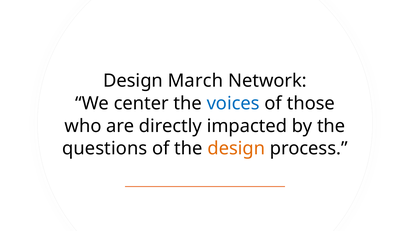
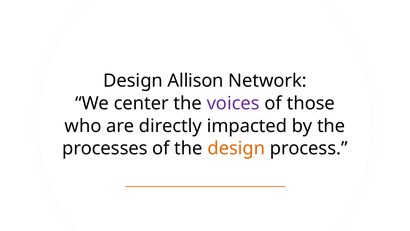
March: March -> Allison
voices colour: blue -> purple
questions: questions -> processes
